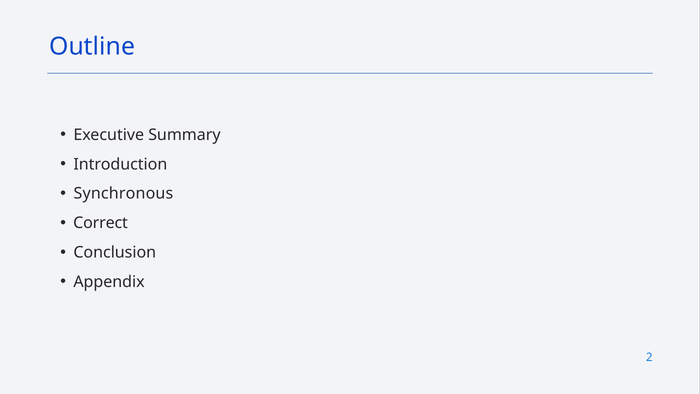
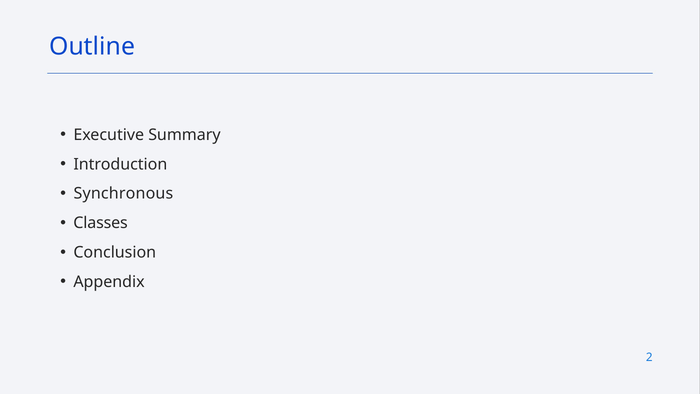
Correct: Correct -> Classes
